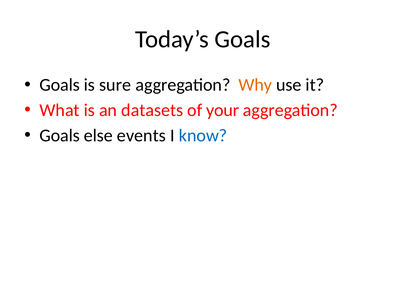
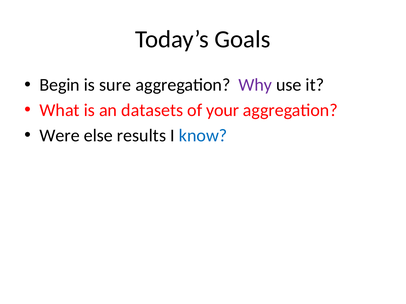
Goals at (60, 85): Goals -> Begin
Why colour: orange -> purple
Goals at (60, 136): Goals -> Were
events: events -> results
